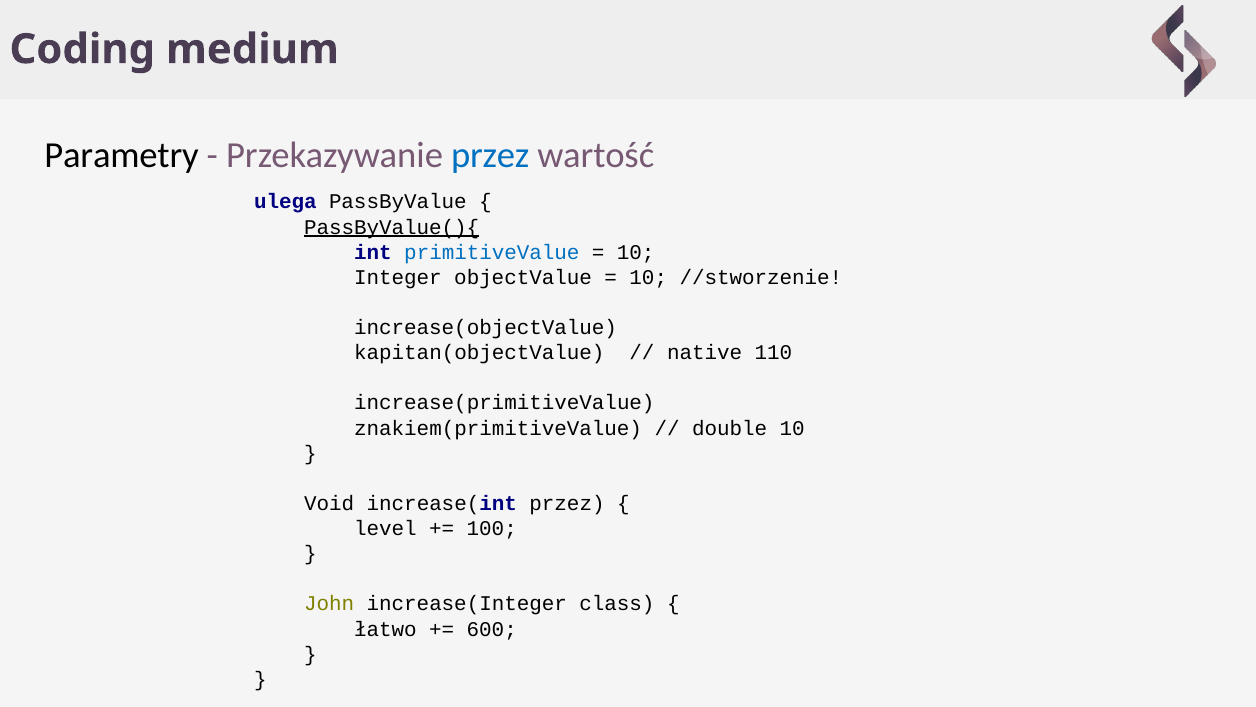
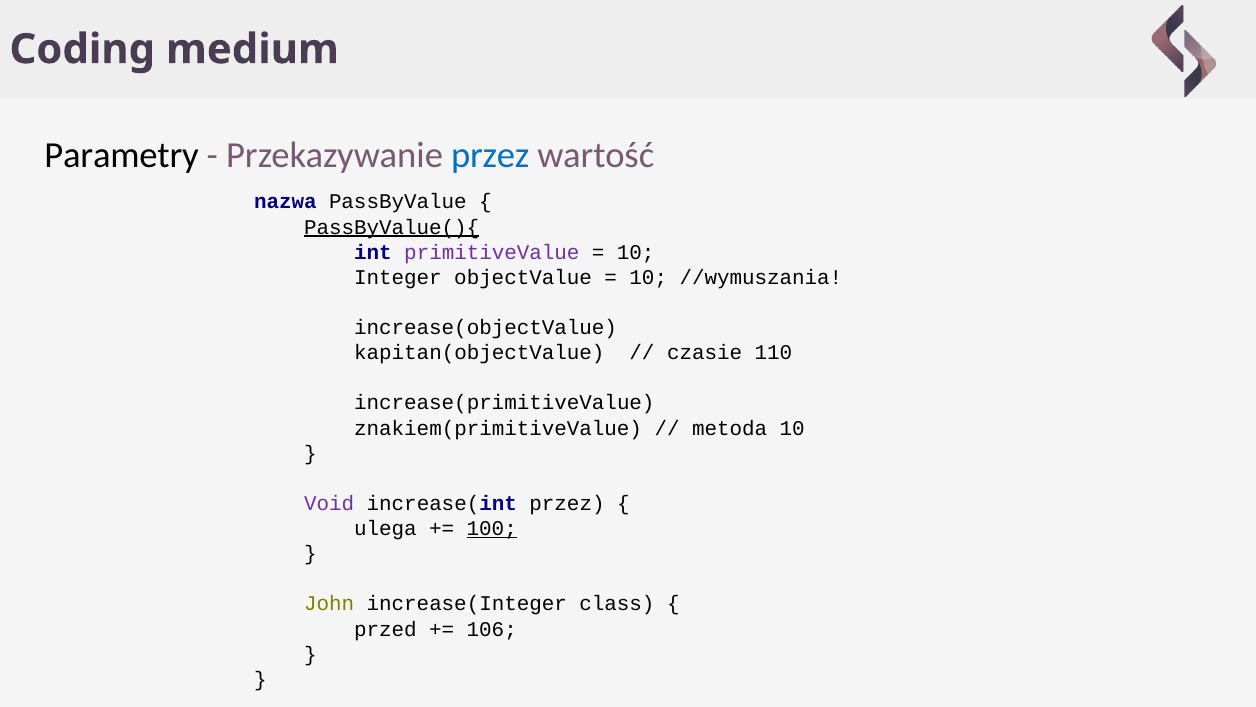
ulega: ulega -> nazwa
primitiveValue colour: blue -> purple
//stworzenie: //stworzenie -> //wymuszania
native: native -> czasie
double: double -> metoda
Void colour: black -> purple
level: level -> ulega
100 underline: none -> present
łatwo: łatwo -> przed
600: 600 -> 106
